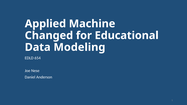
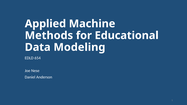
Changed: Changed -> Methods
